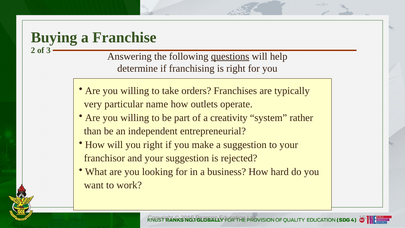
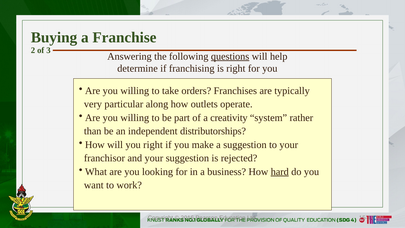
name: name -> along
entrepreneurial: entrepreneurial -> distributorships
hard underline: none -> present
